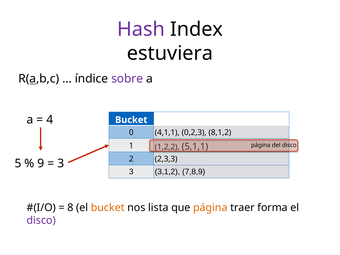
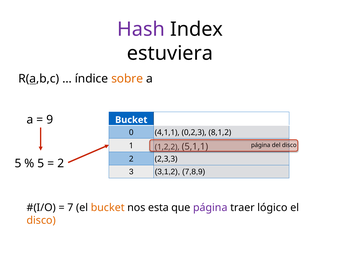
sobre colour: purple -> orange
4: 4 -> 9
9 at (41, 163): 9 -> 5
3 at (61, 163): 3 -> 2
8: 8 -> 7
lista: lista -> esta
página at (210, 208) colour: orange -> purple
forma: forma -> lógico
disco at (41, 220) colour: purple -> orange
